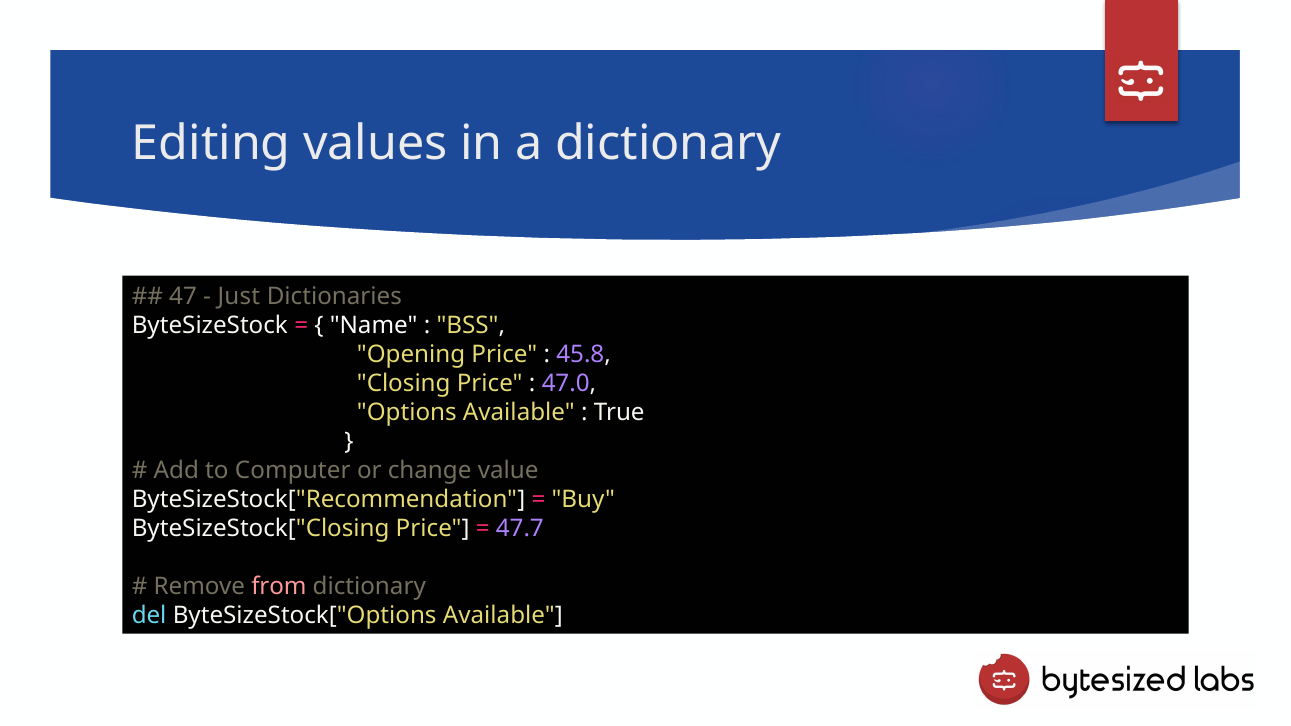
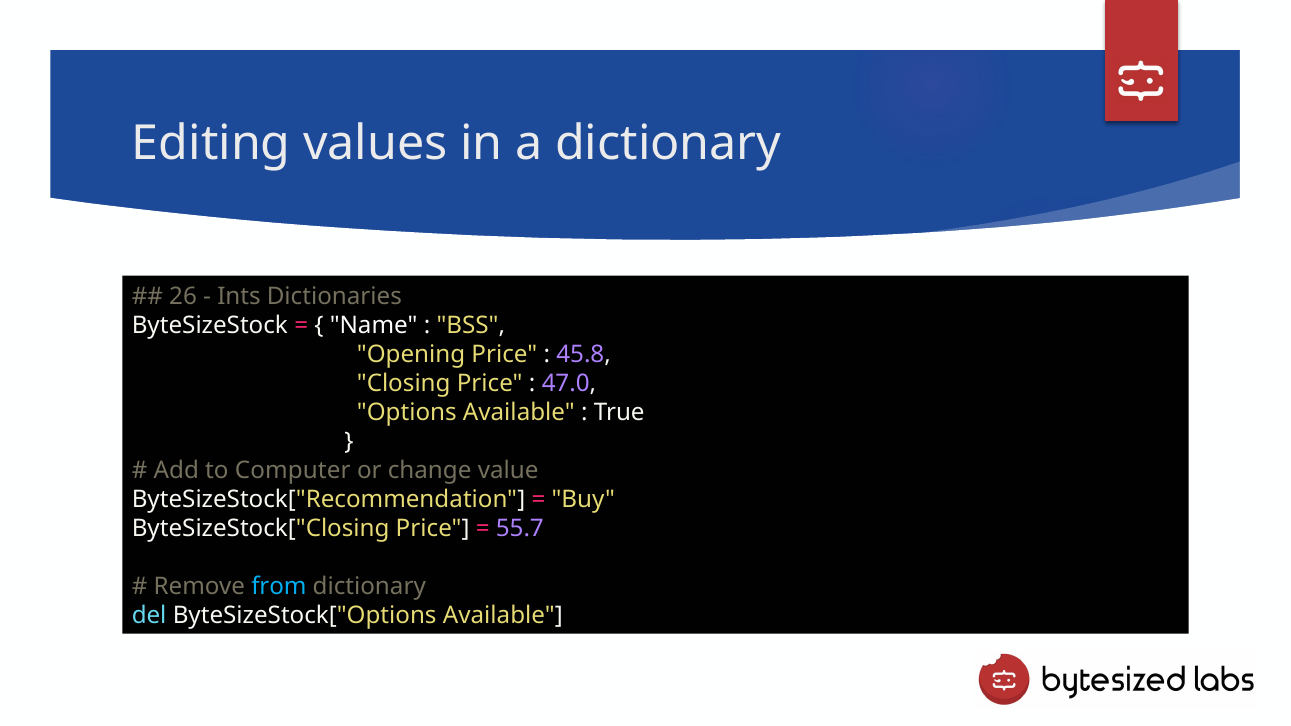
47: 47 -> 26
Just: Just -> Ints
47.7: 47.7 -> 55.7
from colour: pink -> light blue
